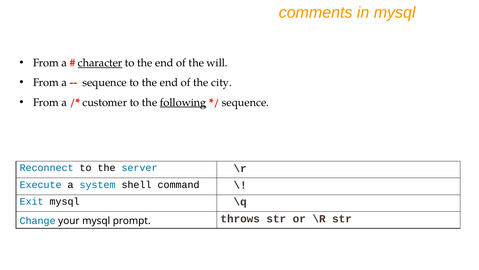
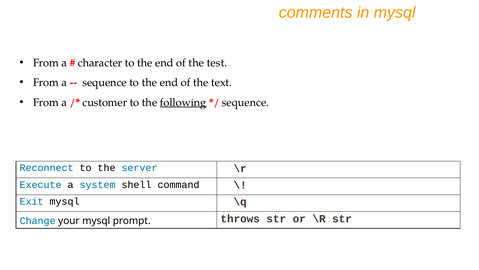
character underline: present -> none
will: will -> test
city: city -> text
